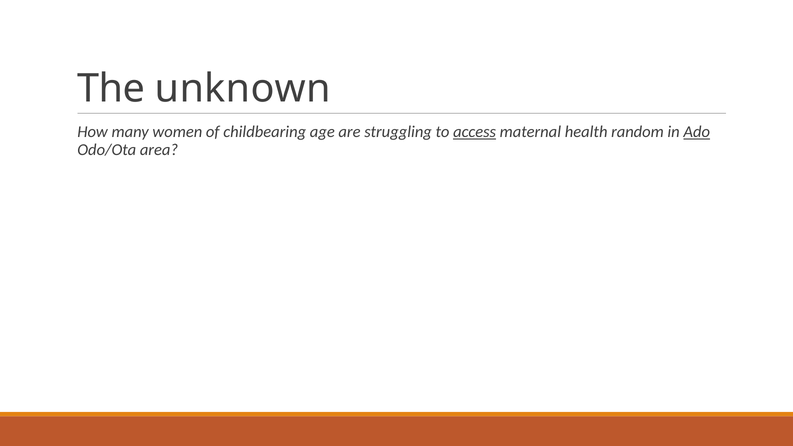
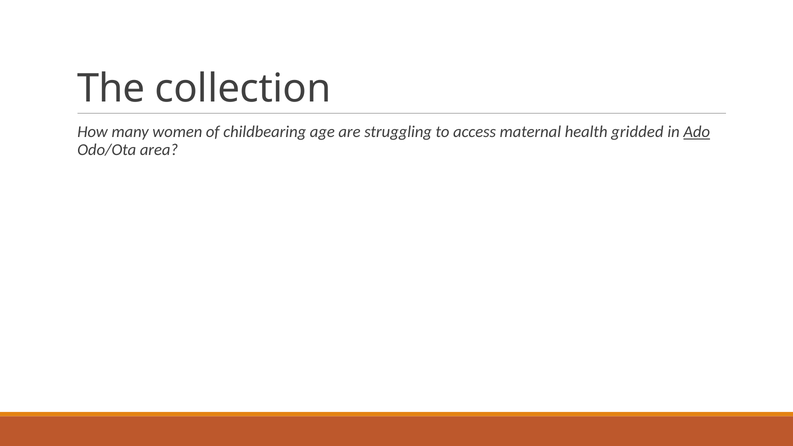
unknown: unknown -> collection
access underline: present -> none
random: random -> gridded
